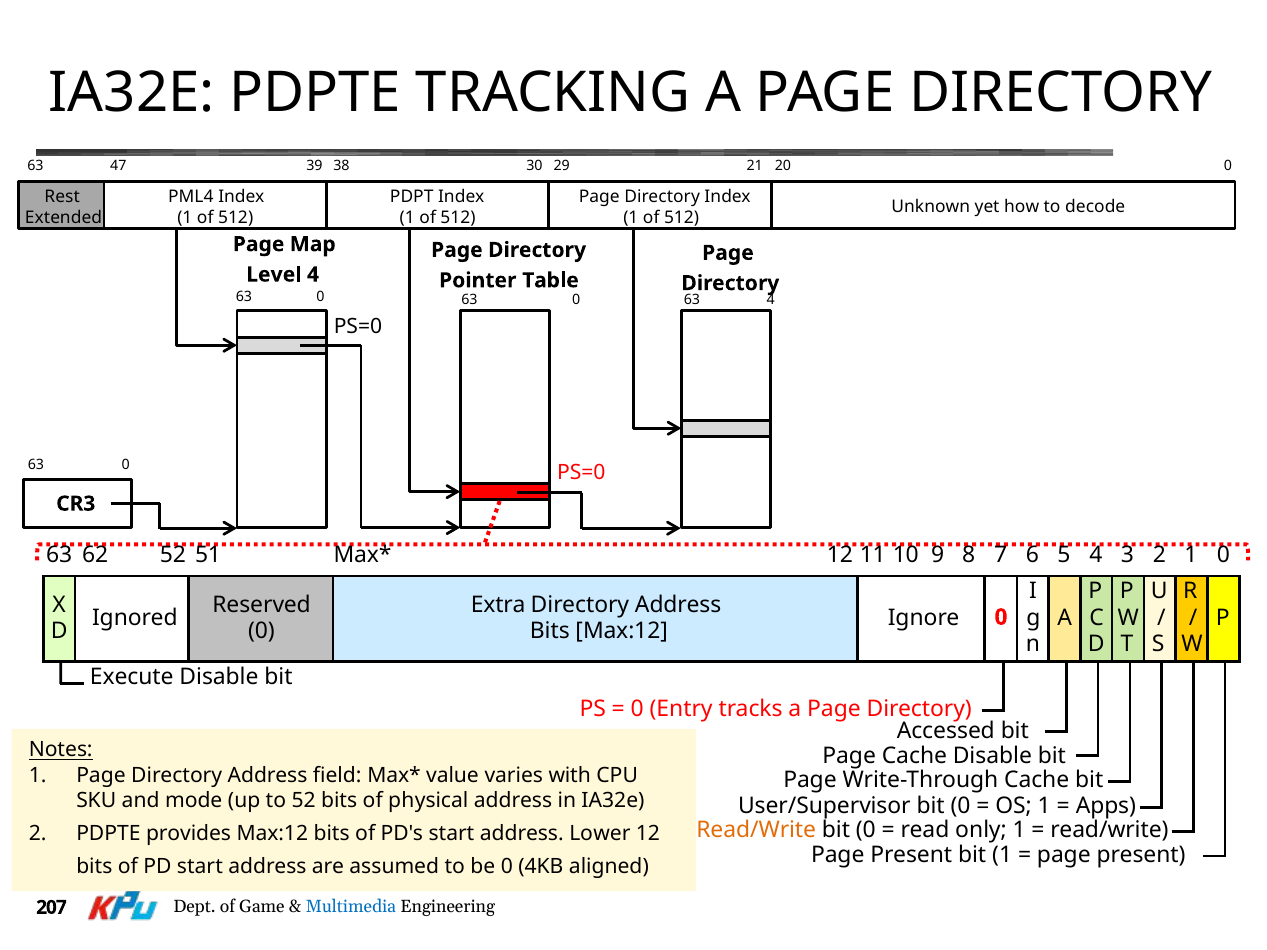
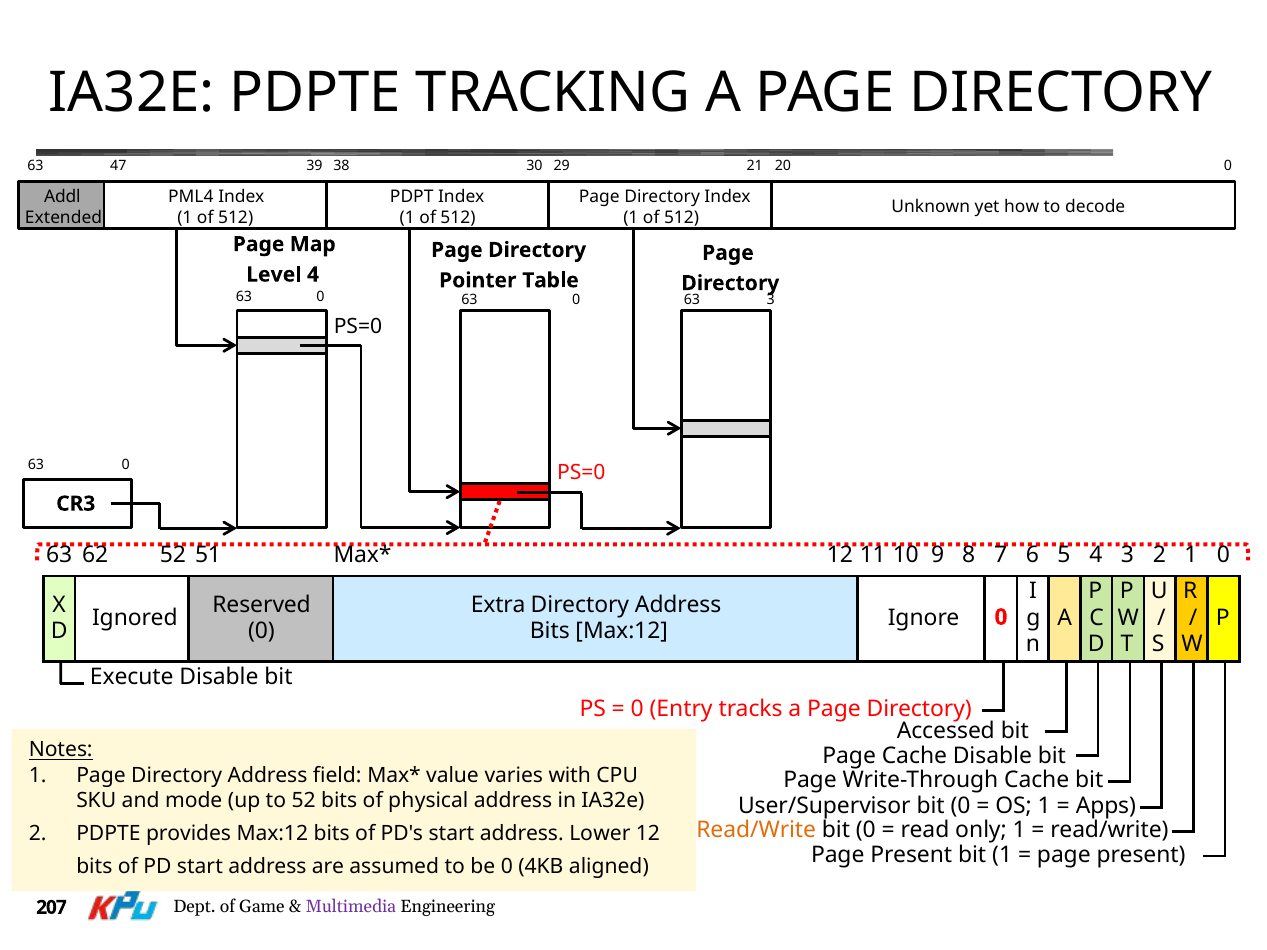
Rest: Rest -> Addl
63 4: 4 -> 3
Multimedia colour: blue -> purple
